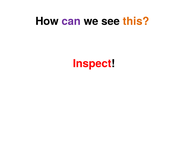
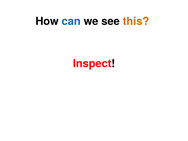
can colour: purple -> blue
